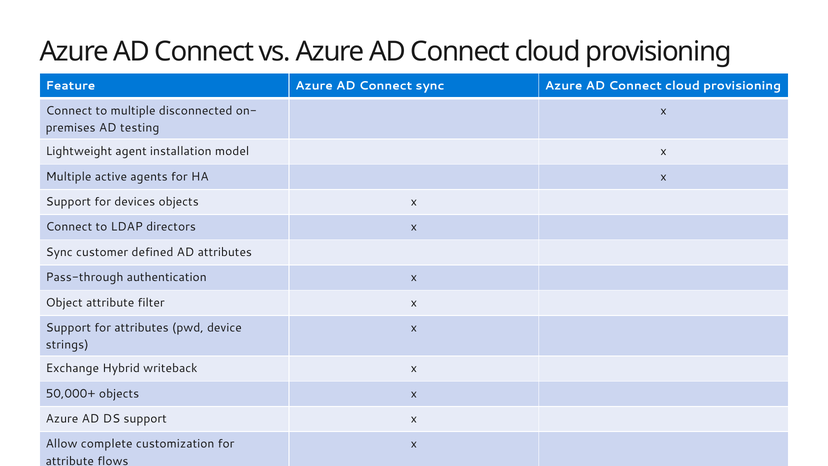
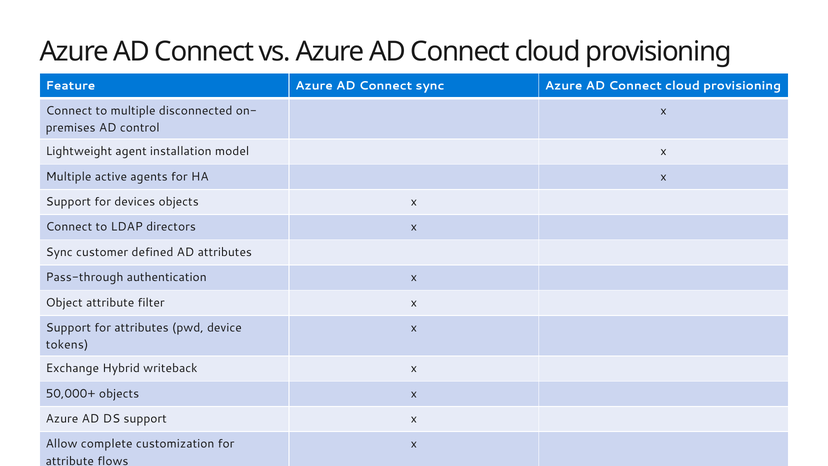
testing: testing -> control
strings: strings -> tokens
